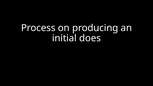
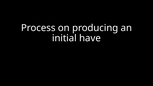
does: does -> have
